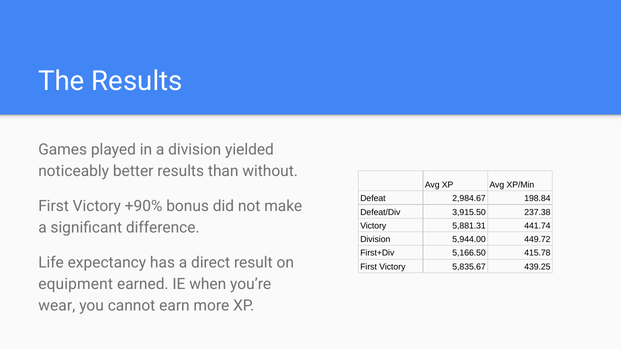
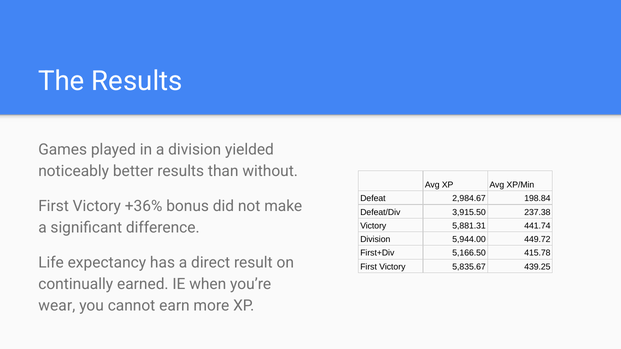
+90%: +90% -> +36%
equipment: equipment -> continually
